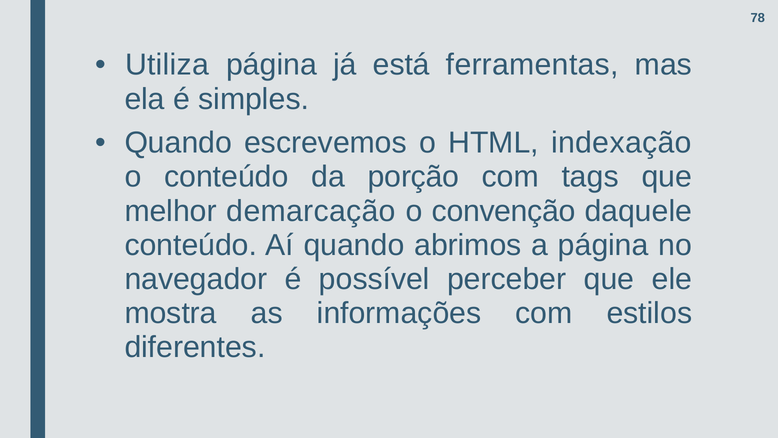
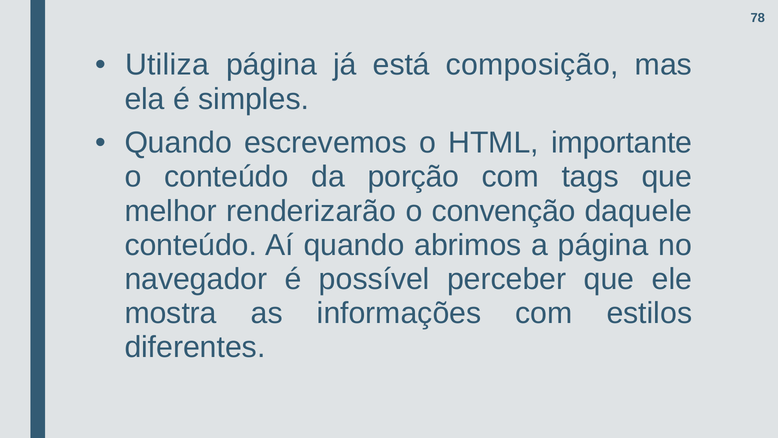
ferramentas: ferramentas -> composição
indexação: indexação -> importante
demarcação: demarcação -> renderizarão
